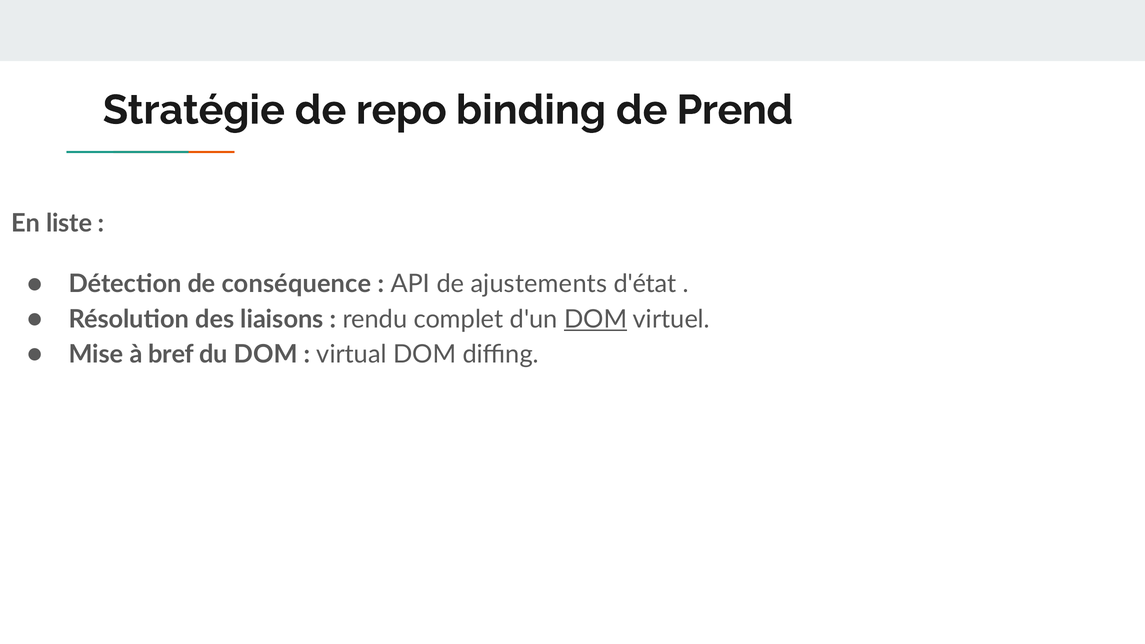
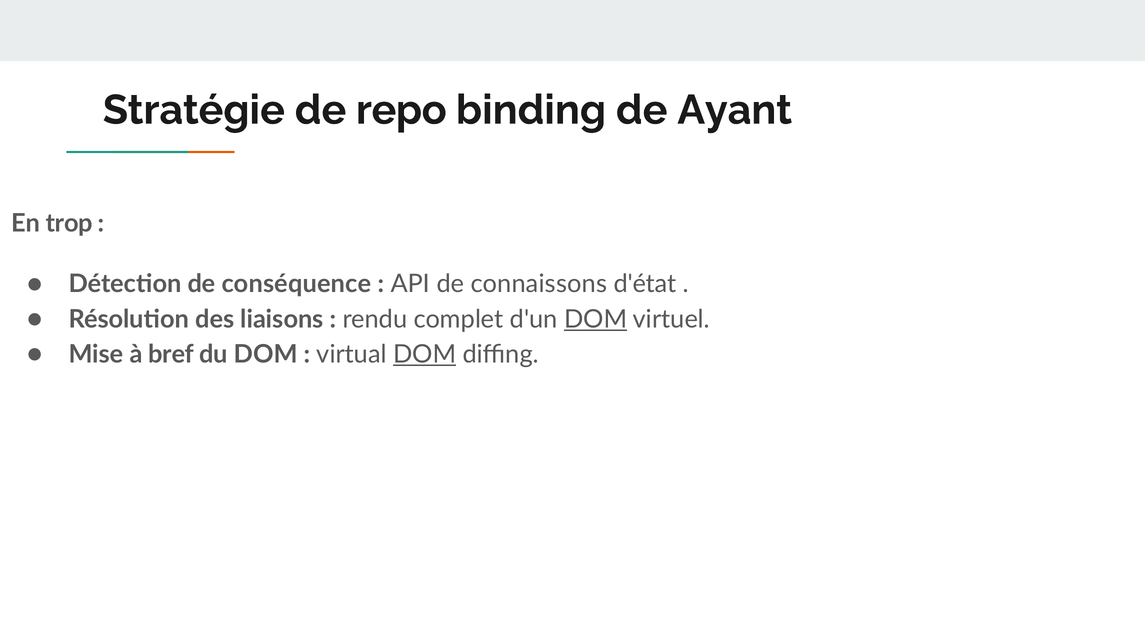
Prend: Prend -> Ayant
liste: liste -> trop
ajustements: ajustements -> connaissons
DOM at (425, 354) underline: none -> present
